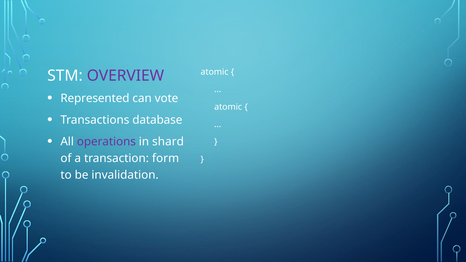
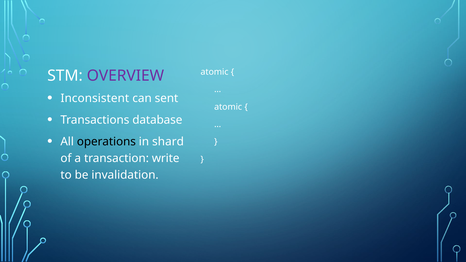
Represented: Represented -> Inconsistent
vote: vote -> sent
operations colour: purple -> black
form: form -> write
